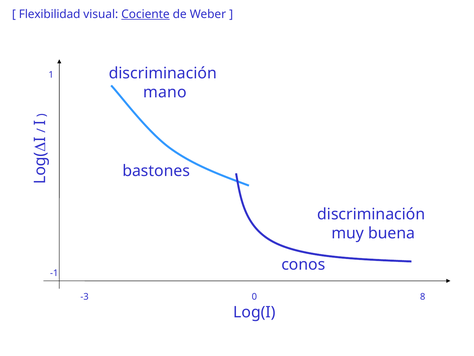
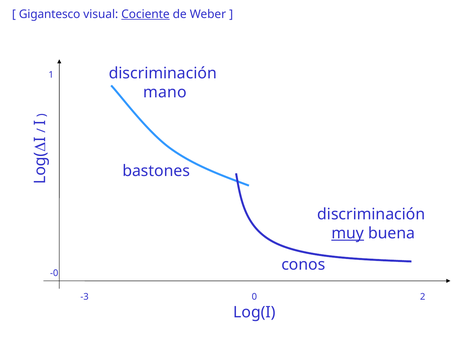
Flexibilidad: Flexibilidad -> Gigantesco
muy underline: none -> present
-1: -1 -> -0
8: 8 -> 2
